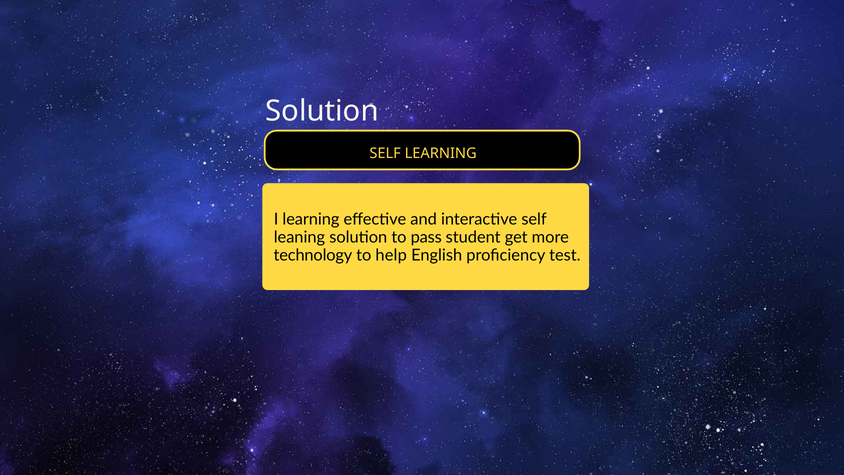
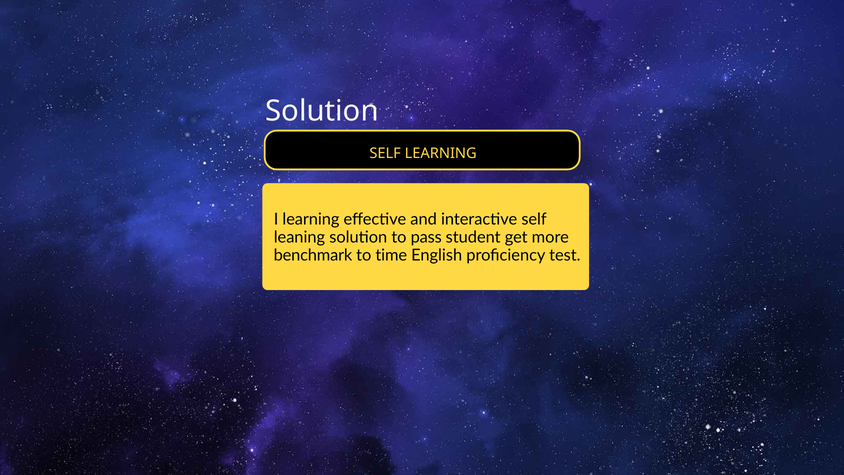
technology: technology -> benchmark
help: help -> time
